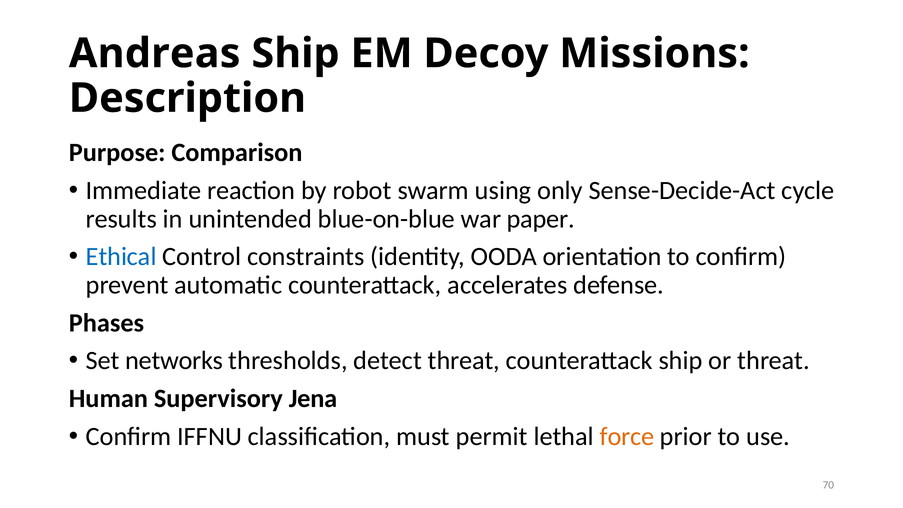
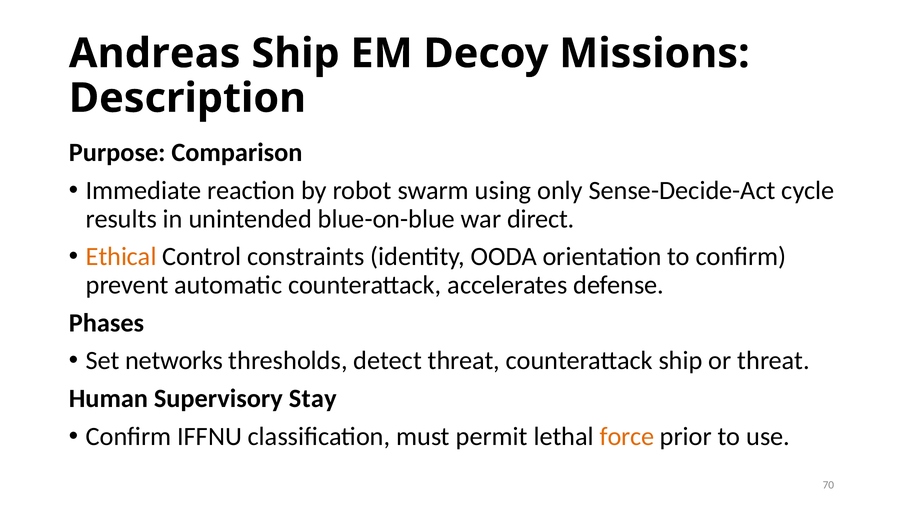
paper: paper -> direct
Ethical colour: blue -> orange
Jena: Jena -> Stay
